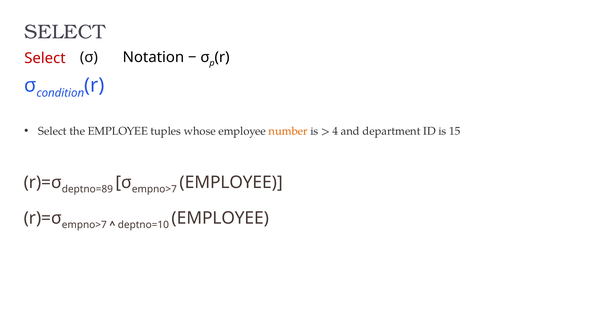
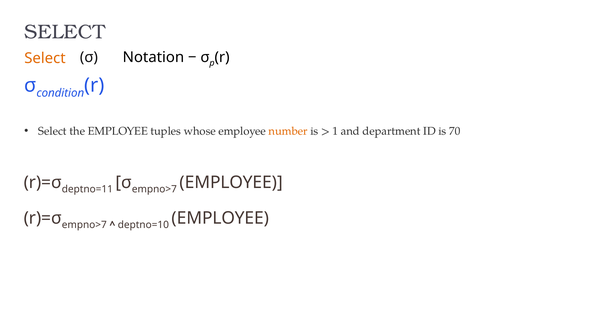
Select at (45, 58) colour: red -> orange
4: 4 -> 1
15: 15 -> 70
deptno=89: deptno=89 -> deptno=11
